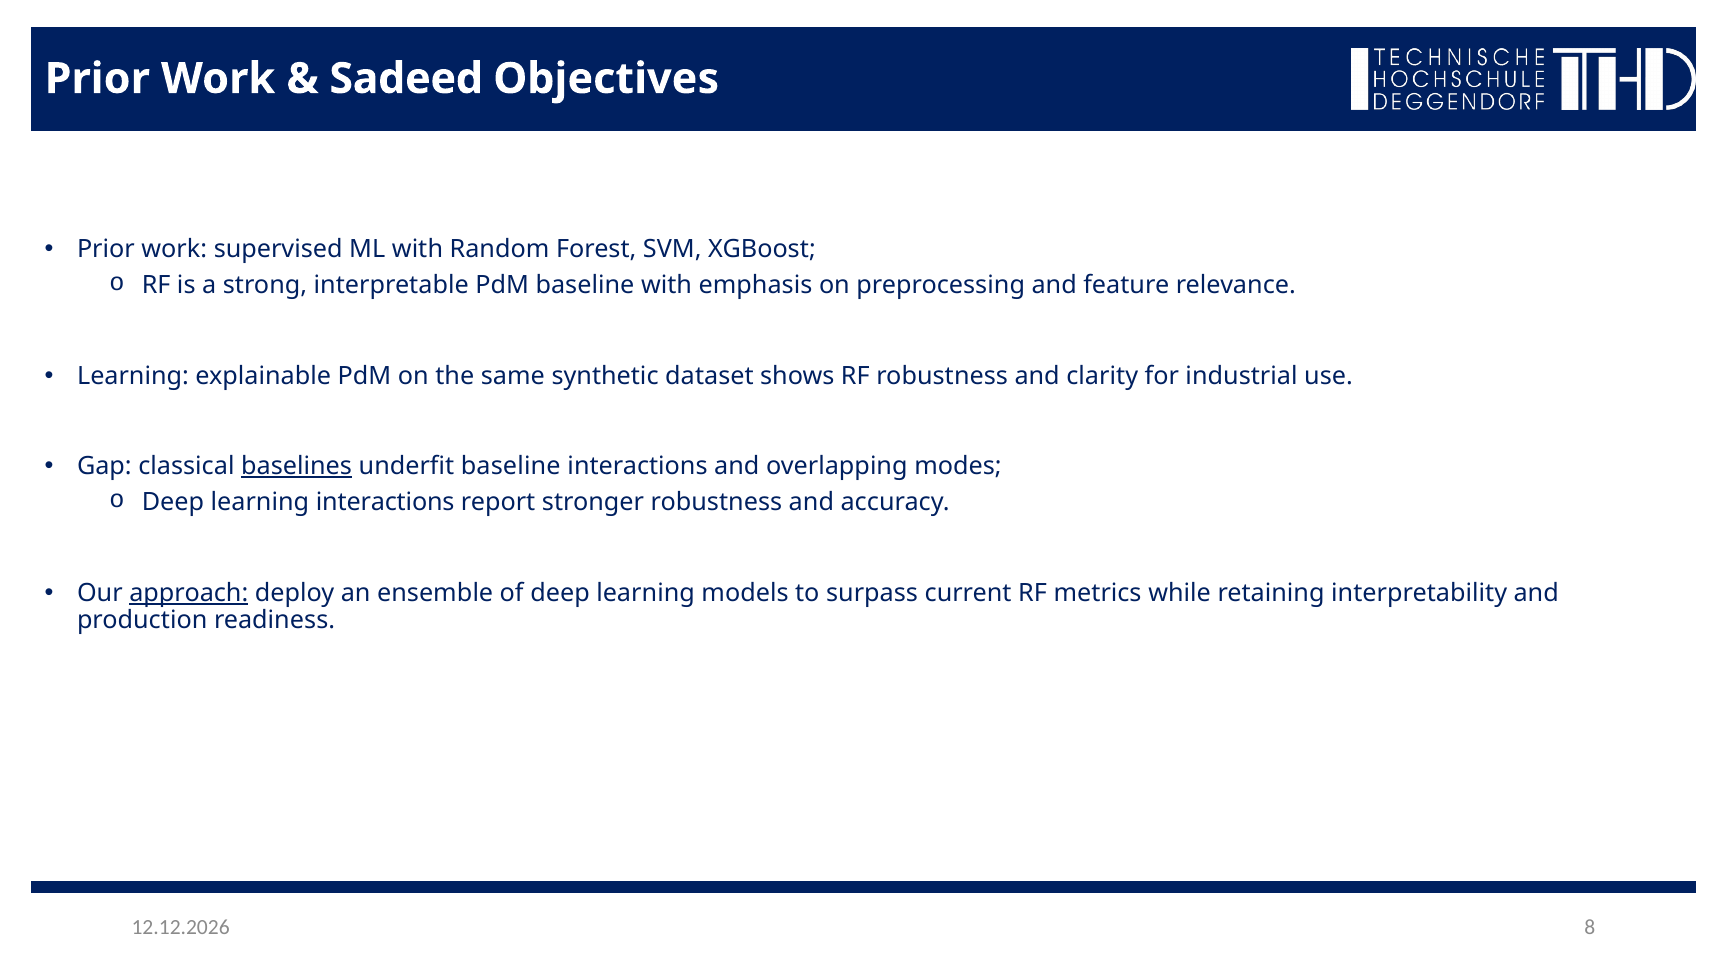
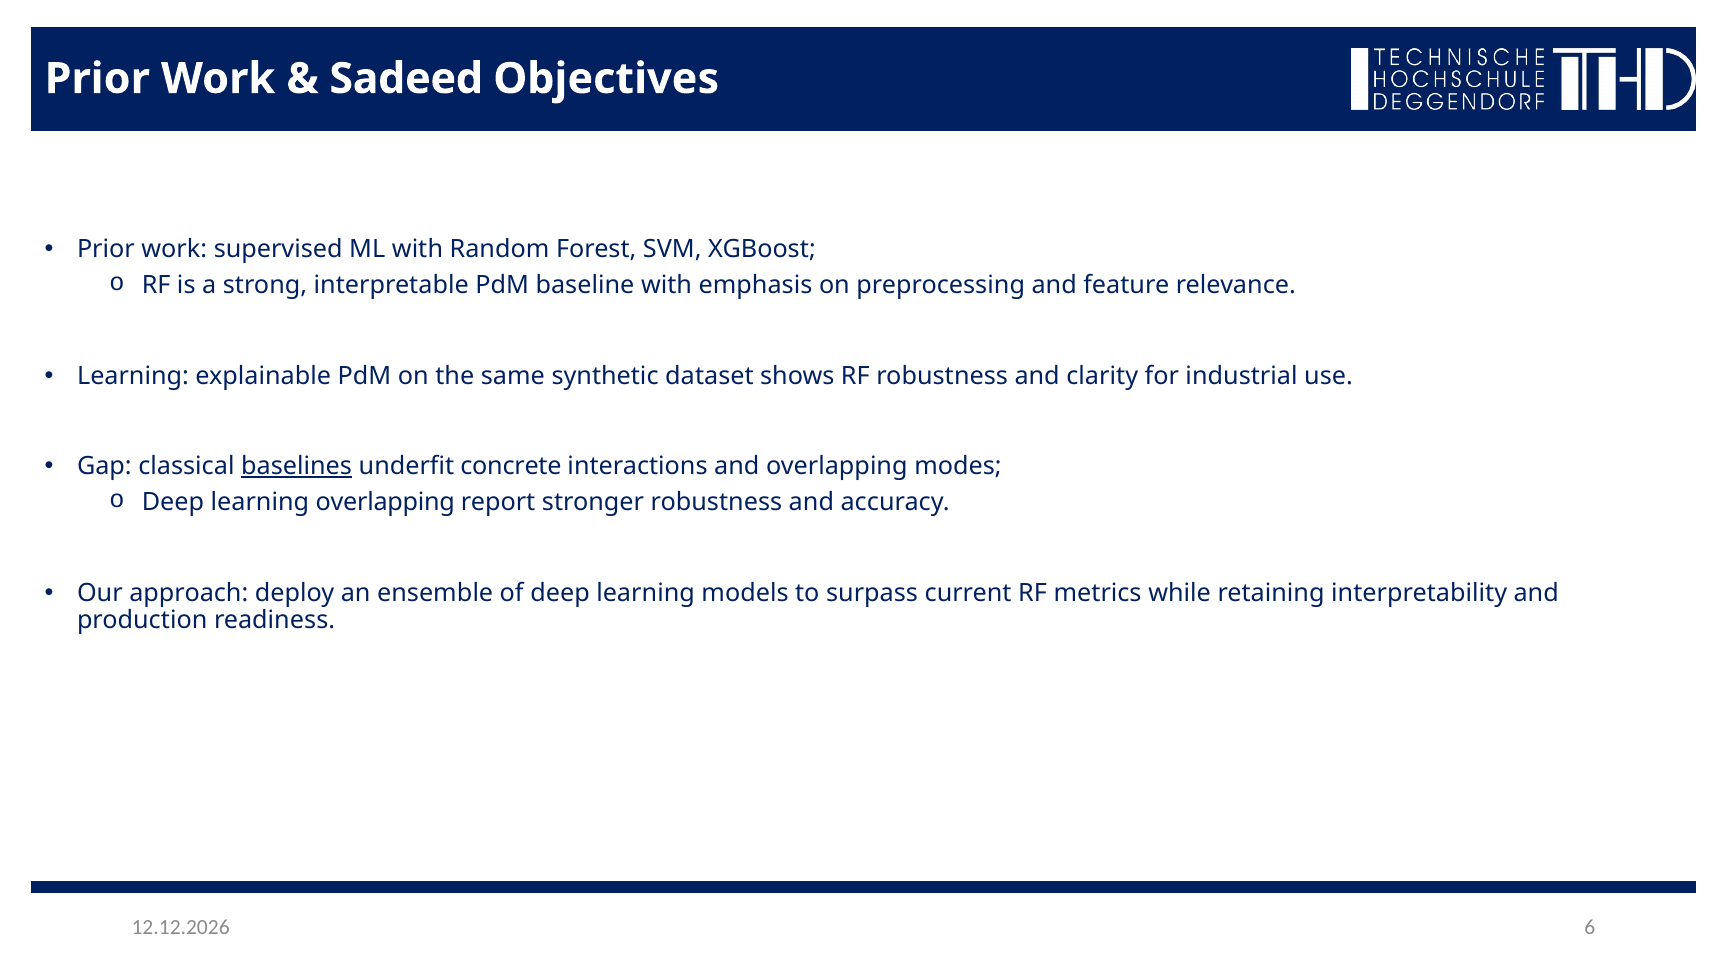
underfit baseline: baseline -> concrete
learning interactions: interactions -> overlapping
approach underline: present -> none
8: 8 -> 6
